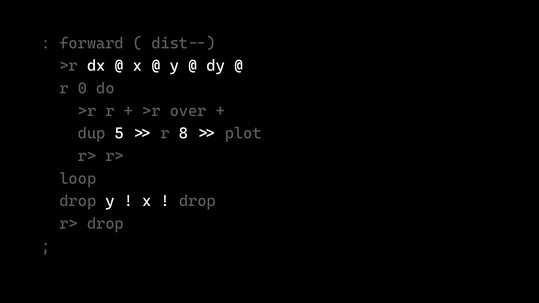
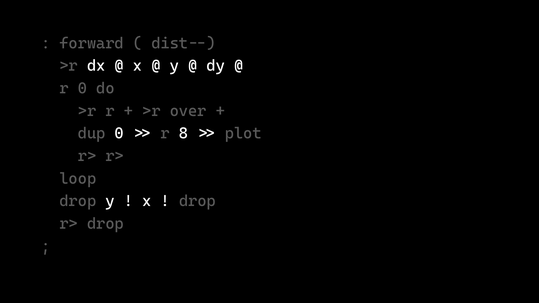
dup 5: 5 -> 0
